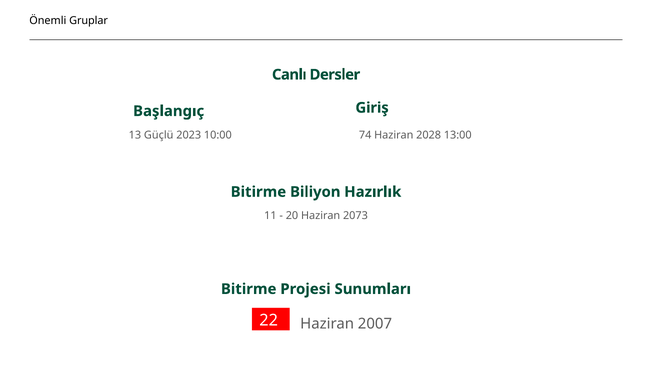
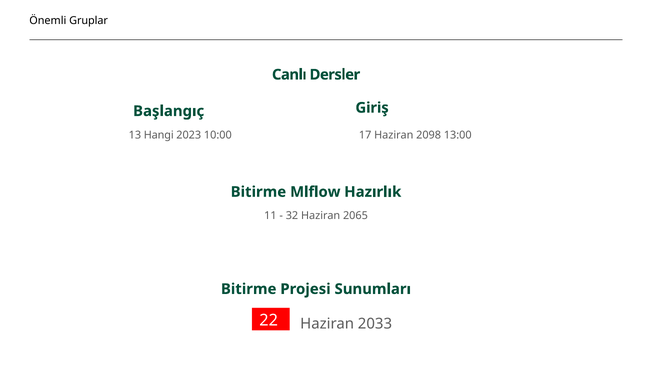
Güçlü: Güçlü -> Hangi
74: 74 -> 17
2028: 2028 -> 2098
Biliyon: Biliyon -> Mlflow
20: 20 -> 32
2073: 2073 -> 2065
2007: 2007 -> 2033
